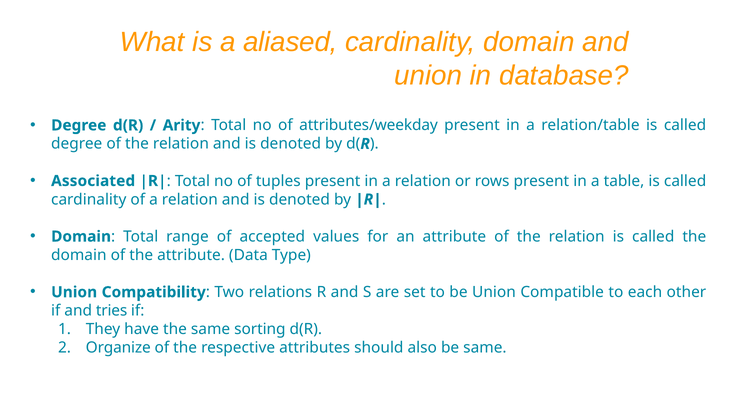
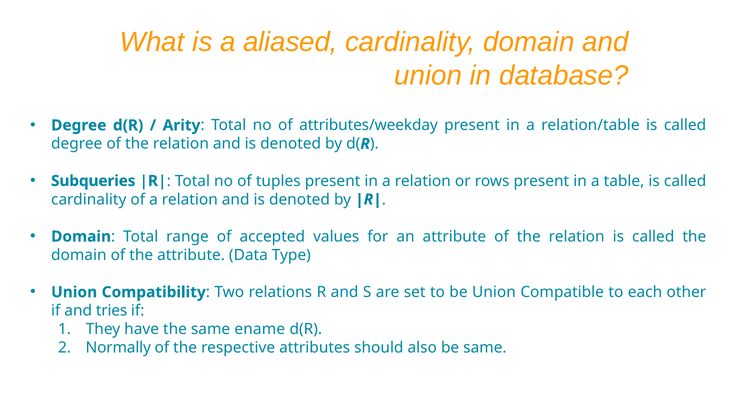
Associated: Associated -> Subqueries
sorting: sorting -> ename
Organize: Organize -> Normally
